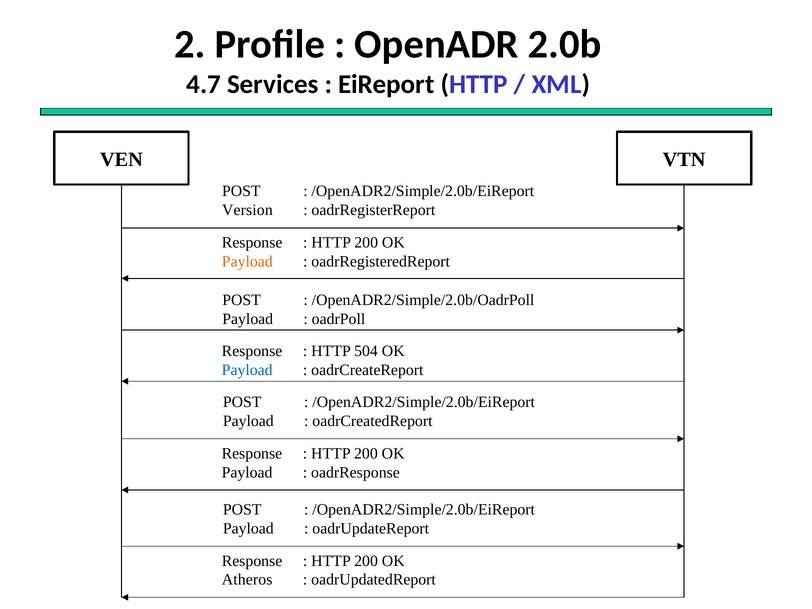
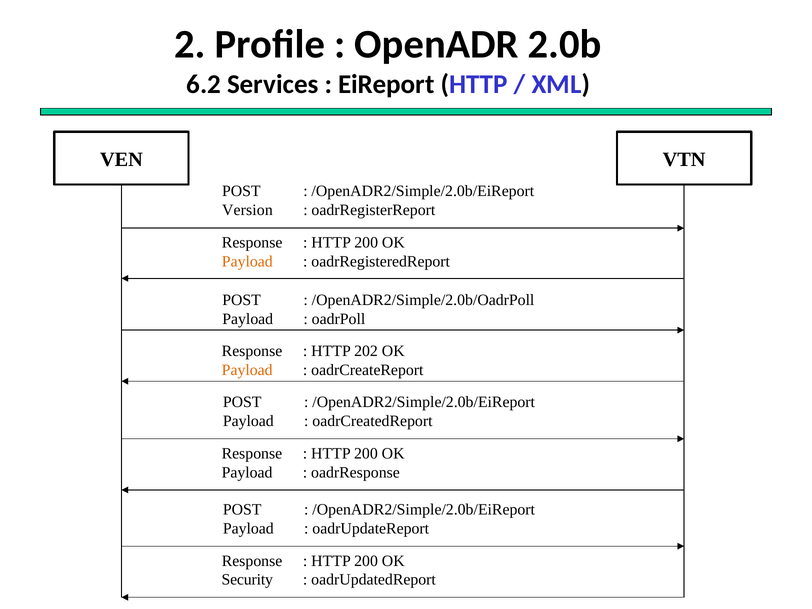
4.7: 4.7 -> 6.2
504: 504 -> 202
Payload at (247, 370) colour: blue -> orange
Atheros: Atheros -> Security
